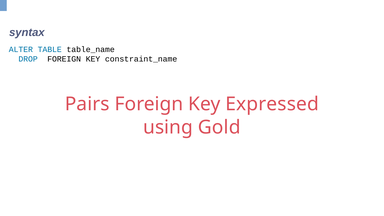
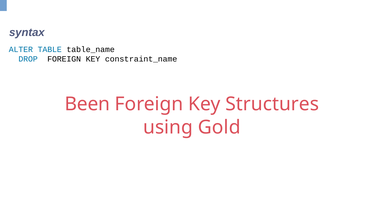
Pairs: Pairs -> Been
Expressed: Expressed -> Structures
